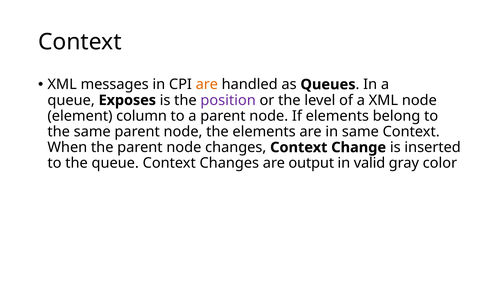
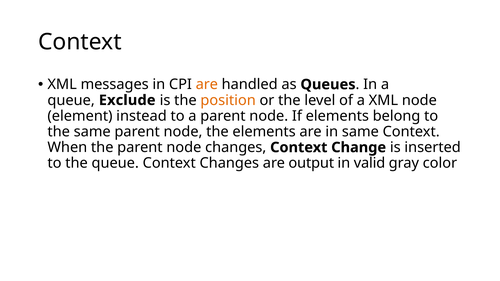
Exposes: Exposes -> Exclude
position colour: purple -> orange
column: column -> instead
